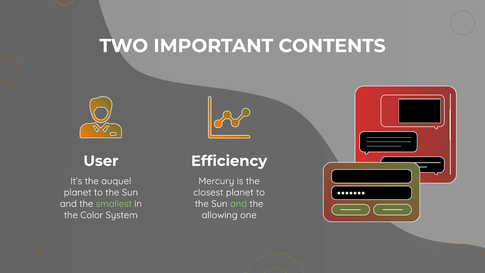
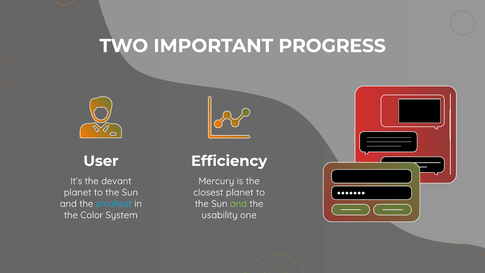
CONTENTS: CONTENTS -> PROGRESS
auquel: auquel -> devant
smallest colour: light green -> light blue
allowing: allowing -> usability
